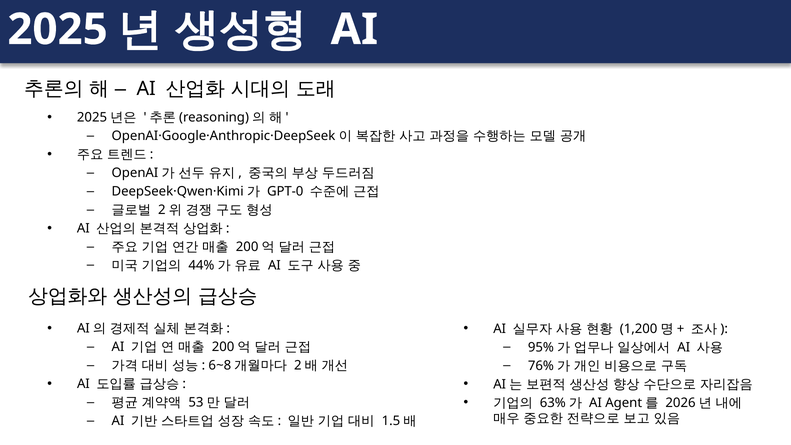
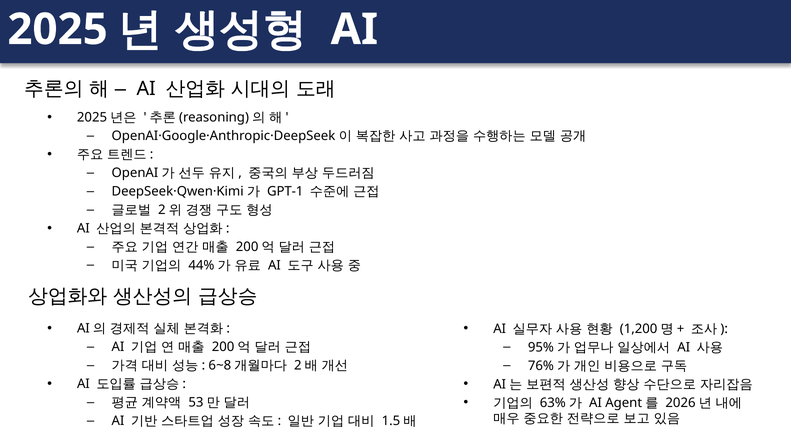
GPT-0: GPT-0 -> GPT-1
